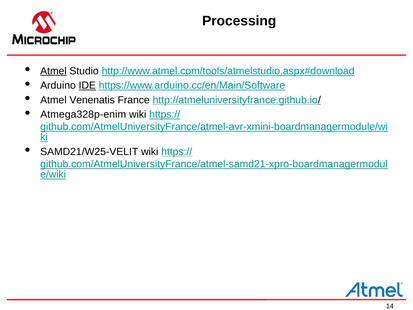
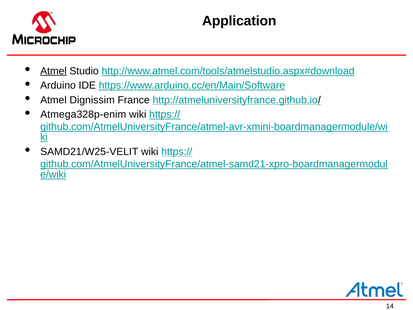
Processing: Processing -> Application
IDE underline: present -> none
Venenatis: Venenatis -> Dignissim
